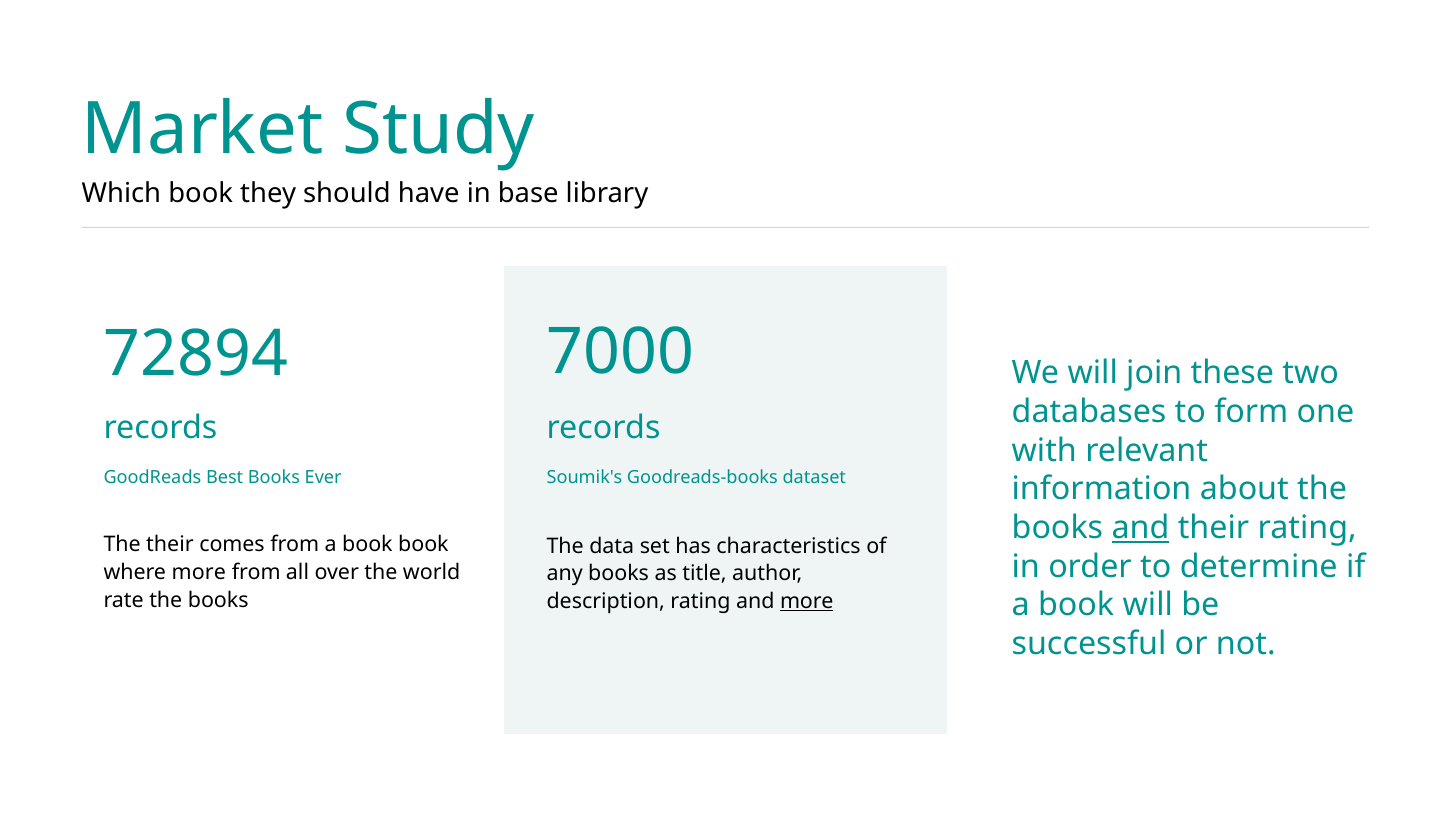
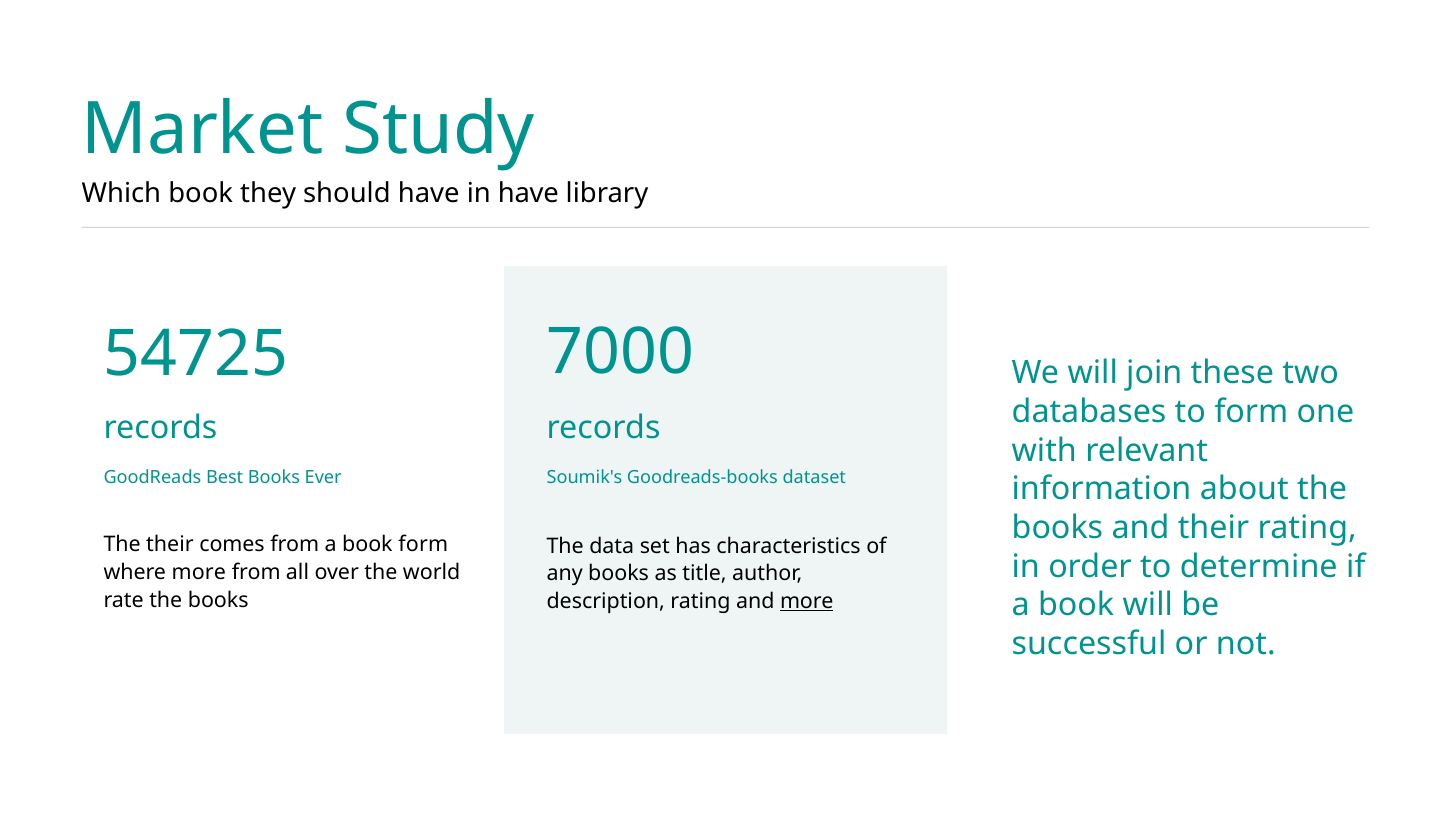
in base: base -> have
72894: 72894 -> 54725
and at (1140, 528) underline: present -> none
book book: book -> form
